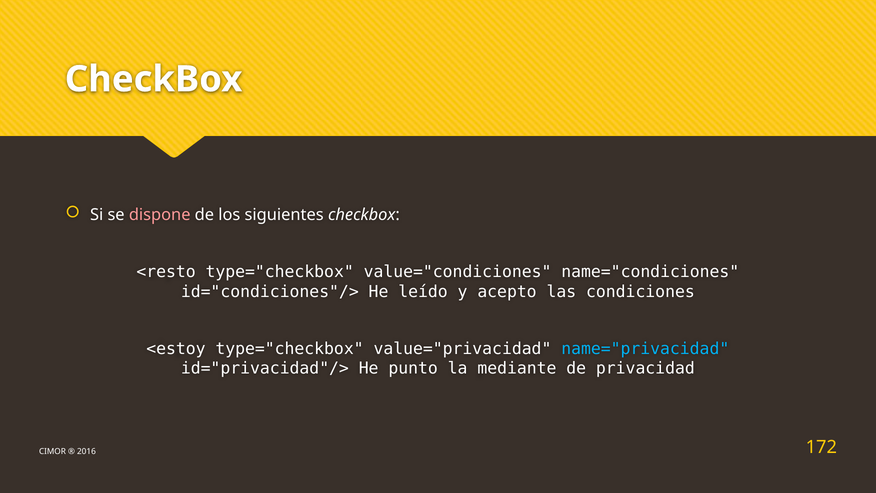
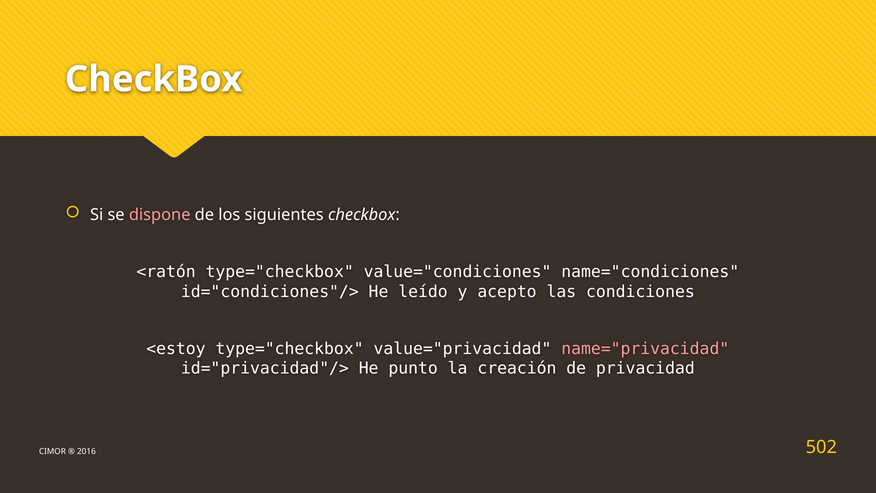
<resto: <resto -> <ratón
name="privacidad colour: light blue -> pink
mediante: mediante -> creación
172: 172 -> 502
